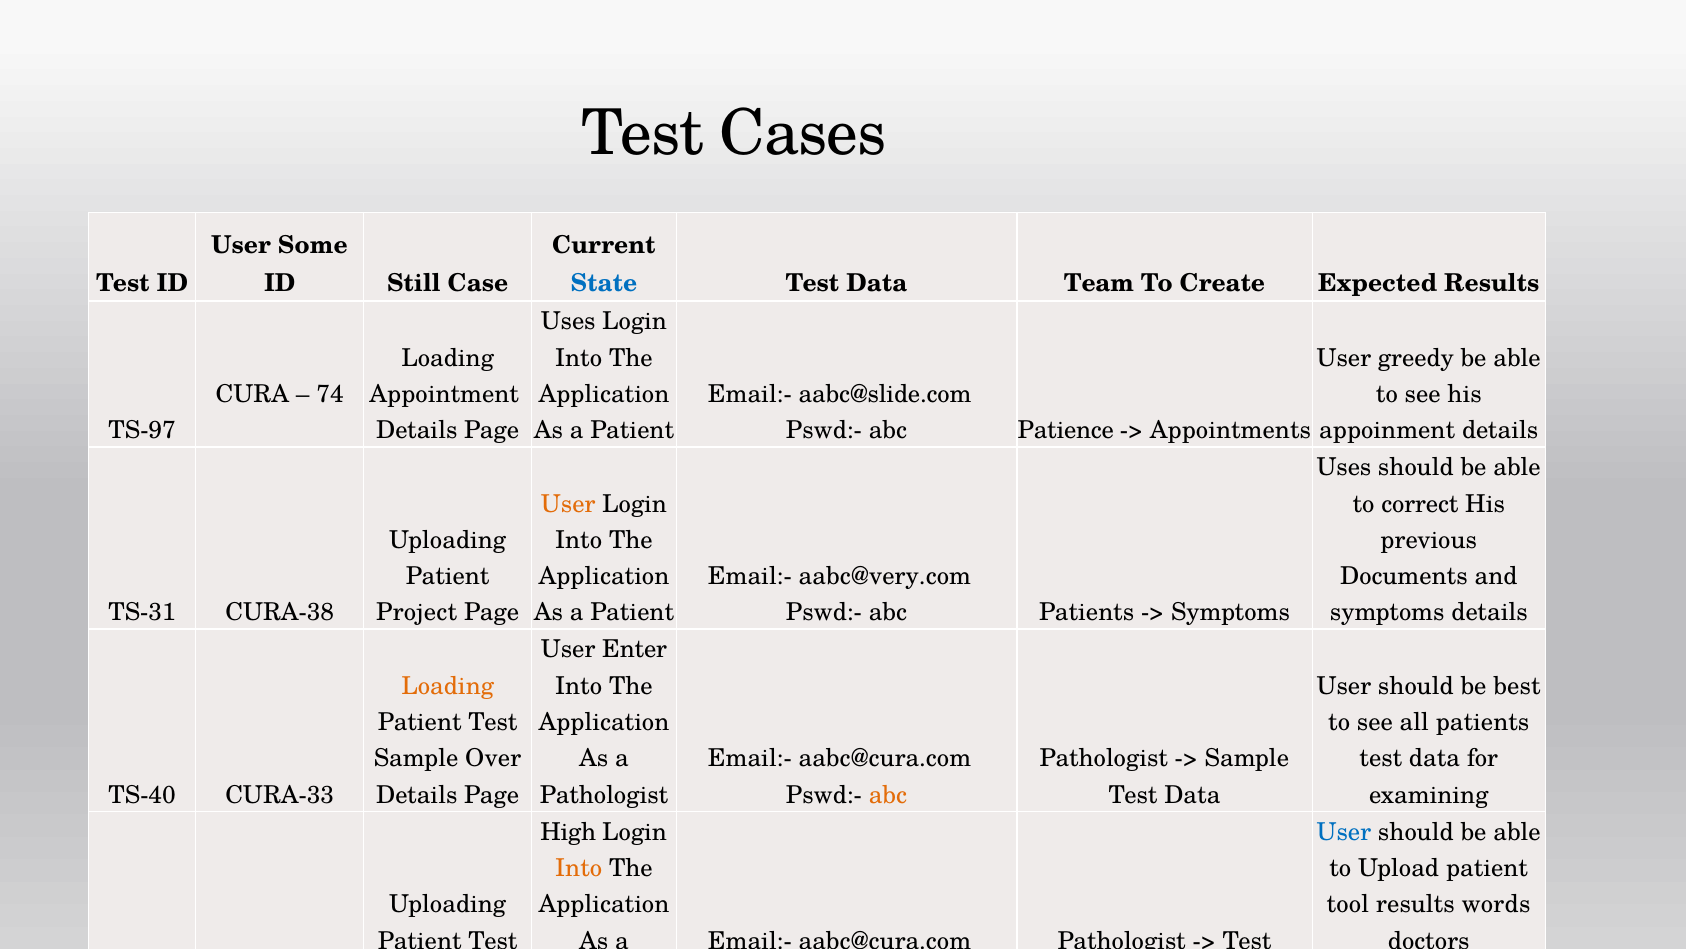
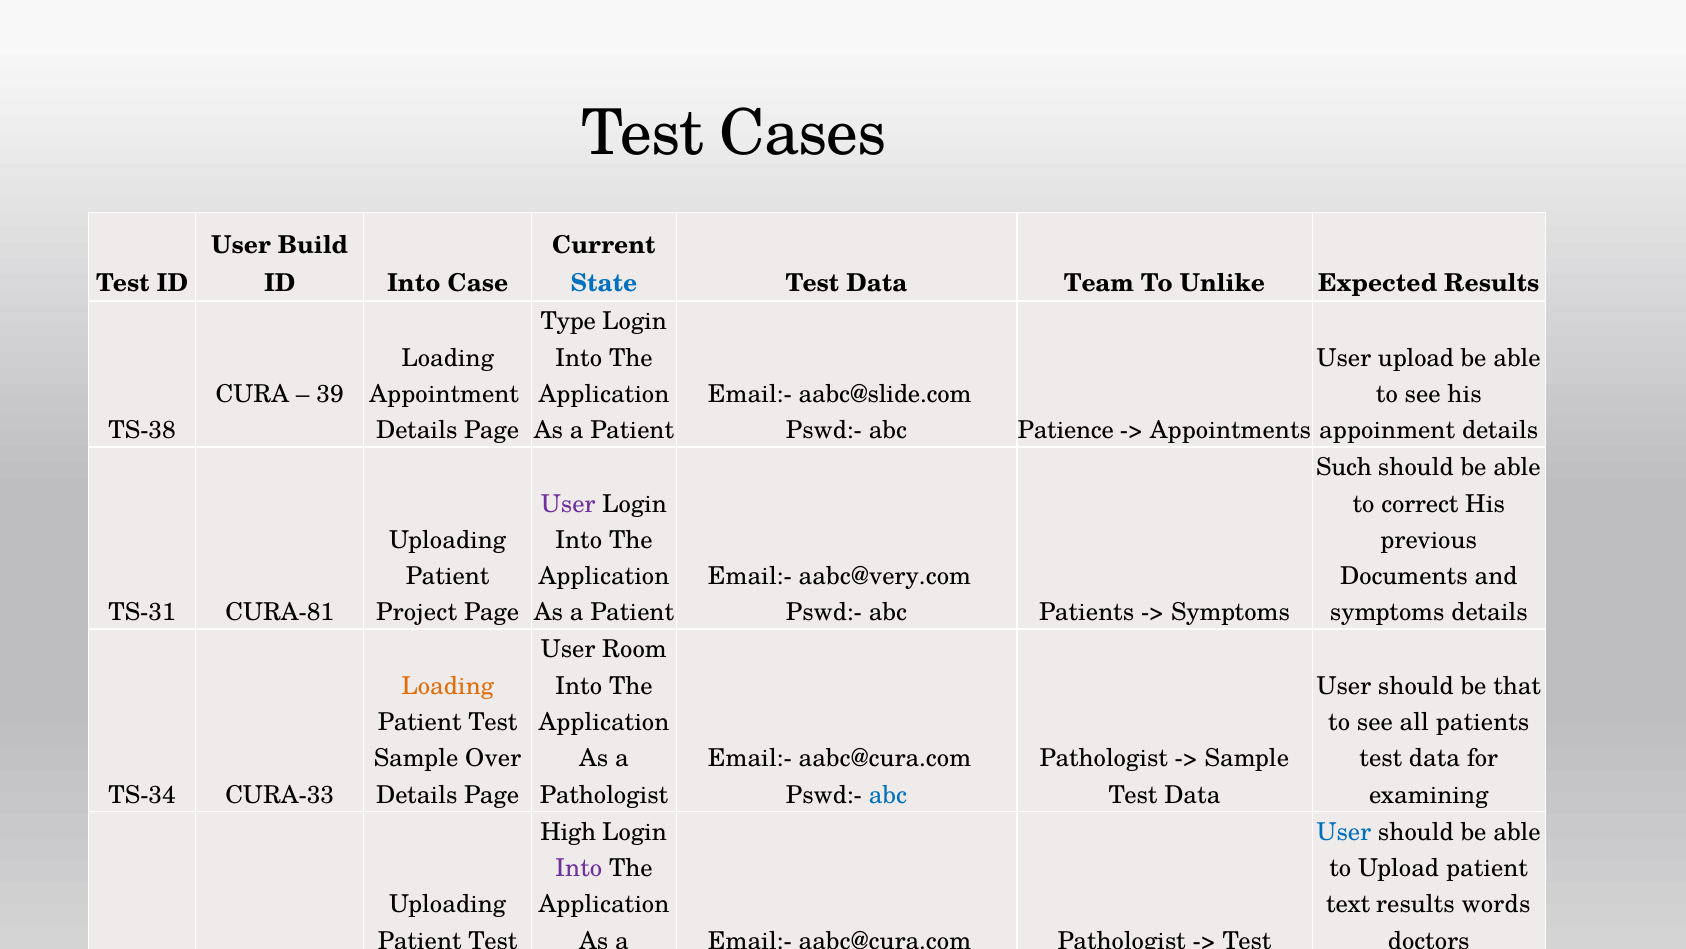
Some: Some -> Build
ID Still: Still -> Into
Create: Create -> Unlike
Uses at (568, 321): Uses -> Type
User greedy: greedy -> upload
74: 74 -> 39
TS-97: TS-97 -> TS-38
Uses at (1344, 467): Uses -> Such
User at (568, 504) colour: orange -> purple
CURA-38: CURA-38 -> CURA-81
Enter: Enter -> Room
best: best -> that
TS-40: TS-40 -> TS-34
abc at (888, 794) colour: orange -> blue
Into at (579, 868) colour: orange -> purple
tool: tool -> text
